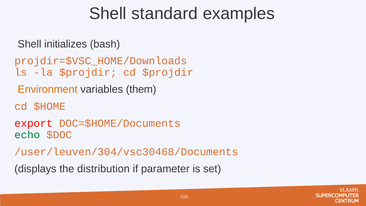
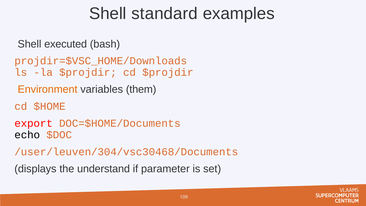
initializes: initializes -> executed
echo colour: green -> black
distribution: distribution -> understand
